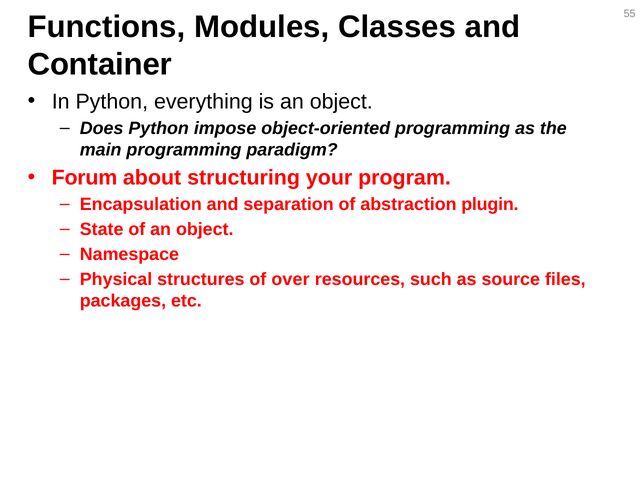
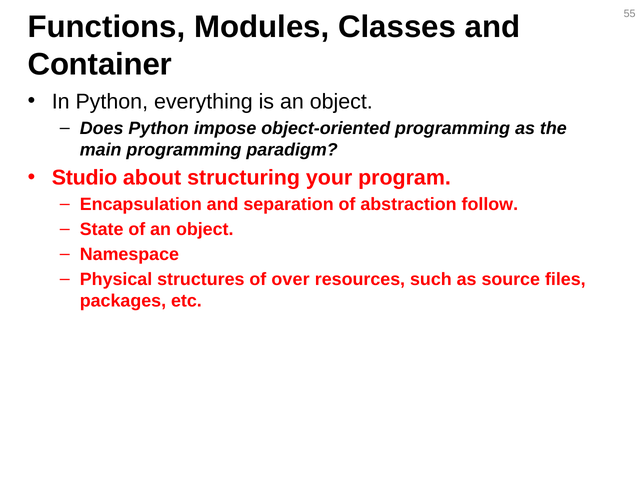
Forum: Forum -> Studio
plugin: plugin -> follow
